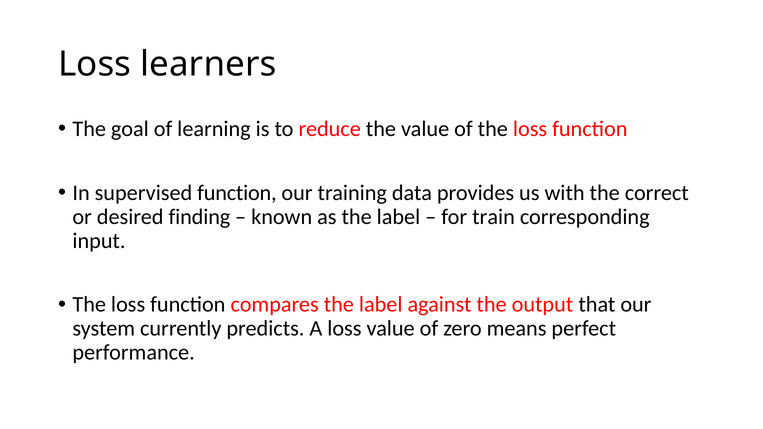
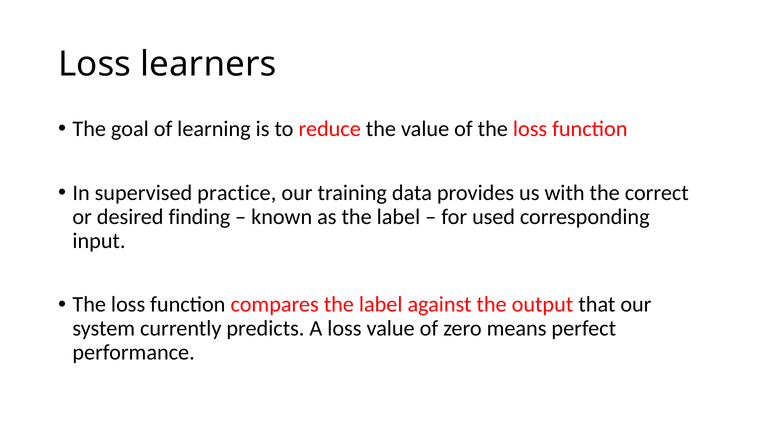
supervised function: function -> practice
train: train -> used
